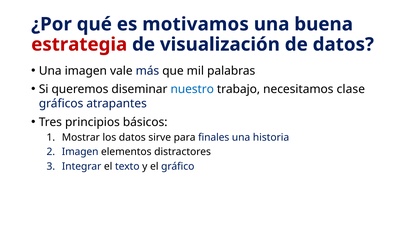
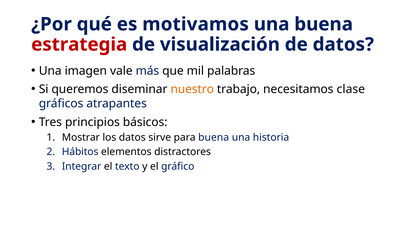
nuestro colour: blue -> orange
para finales: finales -> buena
Imagen at (80, 152): Imagen -> Hábitos
